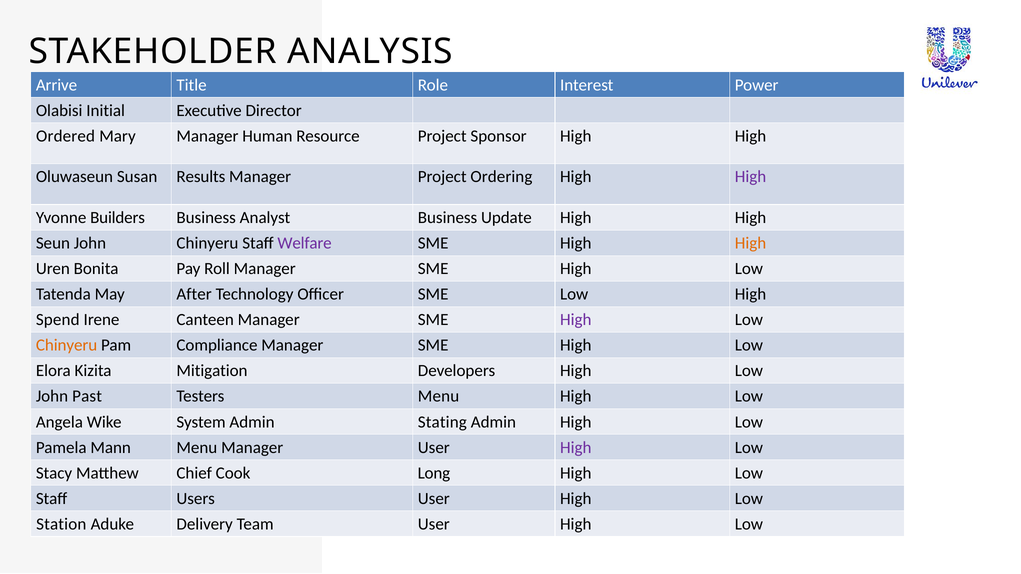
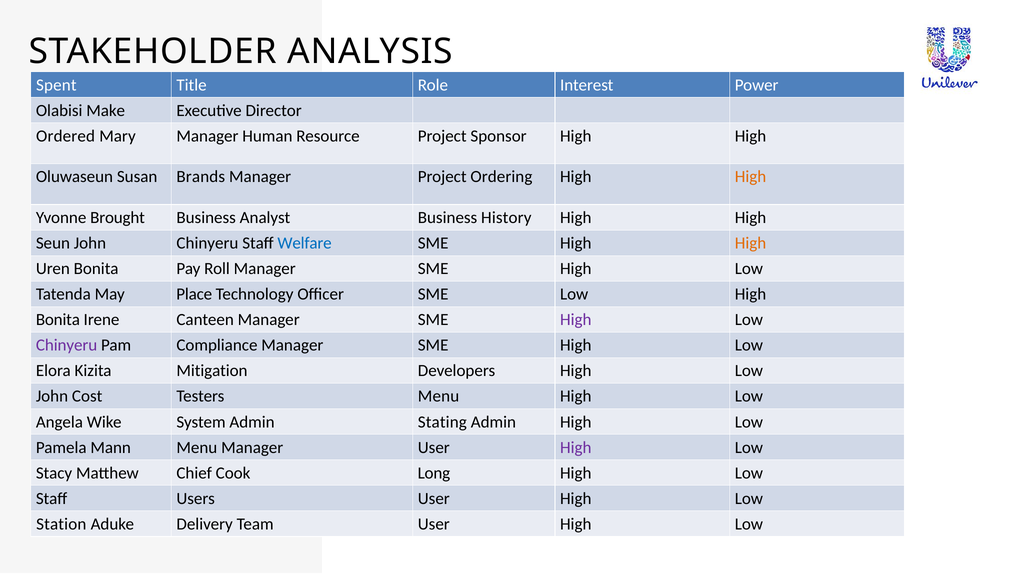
Arrive: Arrive -> Spent
Initial: Initial -> Make
Results: Results -> Brands
High at (750, 177) colour: purple -> orange
Builders: Builders -> Brought
Update: Update -> History
Welfare colour: purple -> blue
After: After -> Place
Spend at (58, 320): Spend -> Bonita
Chinyeru at (67, 345) colour: orange -> purple
Past: Past -> Cost
